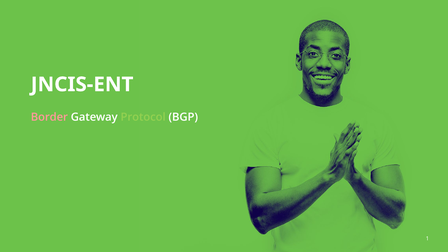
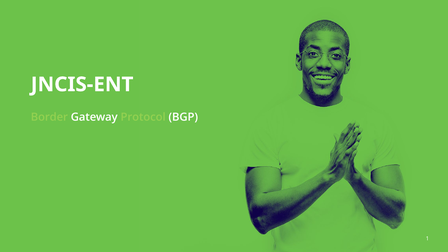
Border colour: pink -> light green
